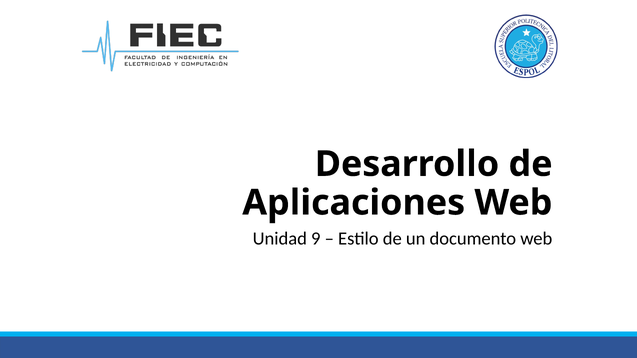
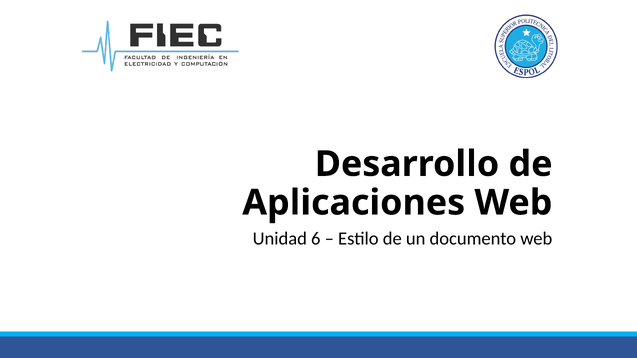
9: 9 -> 6
